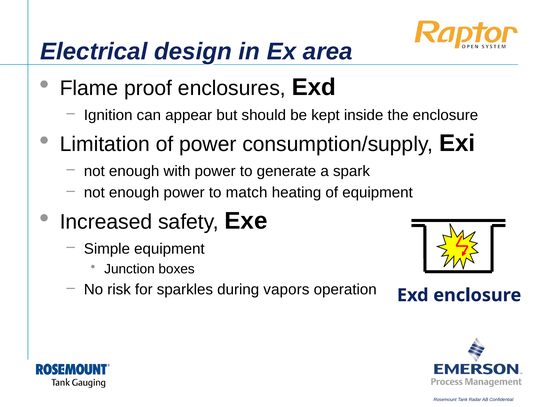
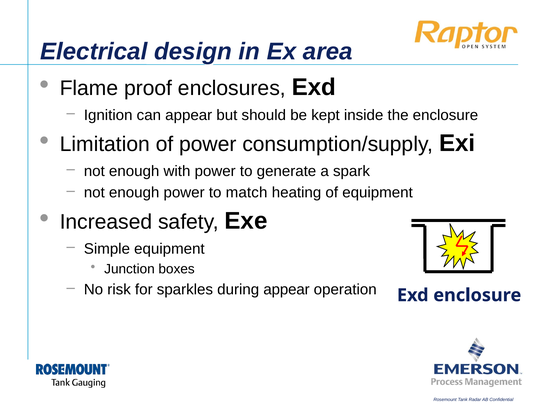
during vapors: vapors -> appear
